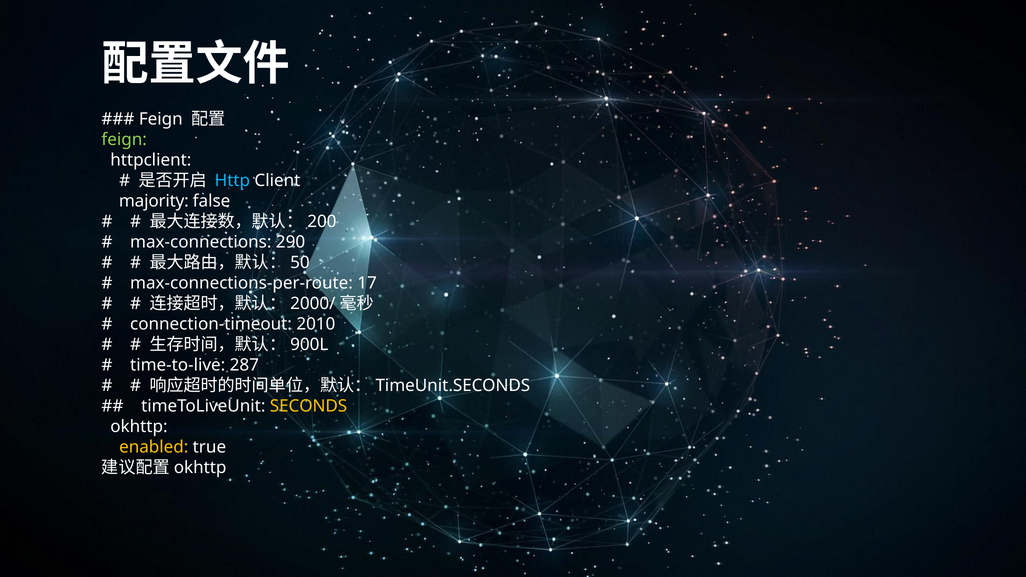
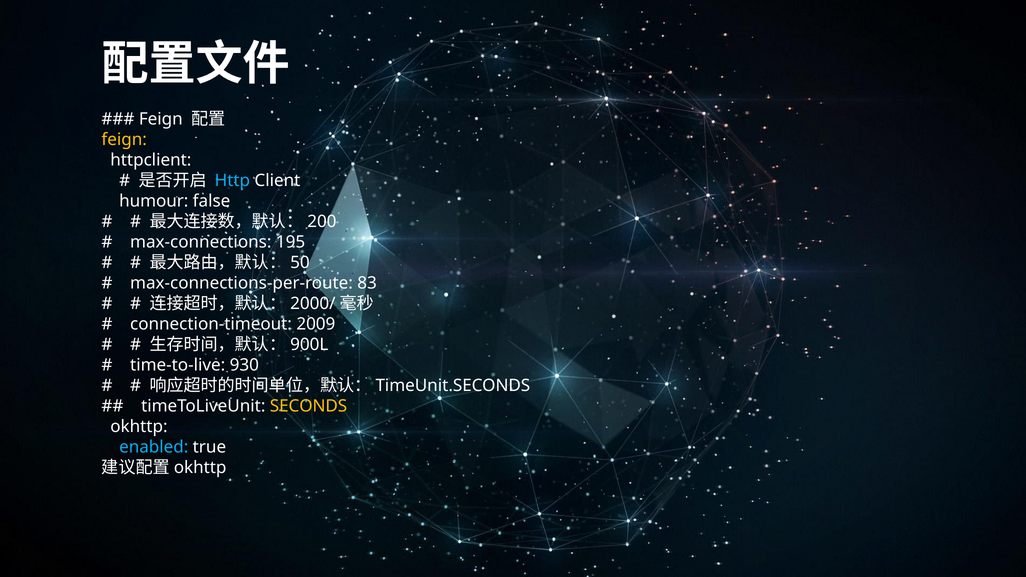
feign at (124, 140) colour: light green -> yellow
majority: majority -> humour
290: 290 -> 195
17: 17 -> 83
2010: 2010 -> 2009
287: 287 -> 930
enabled colour: yellow -> light blue
